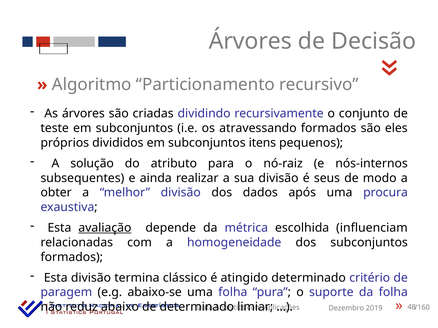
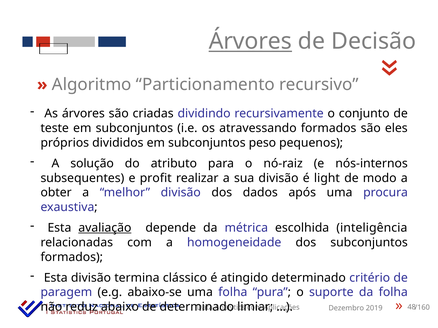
Árvores at (250, 41) underline: none -> present
itens: itens -> peso
ainda: ainda -> profit
seus: seus -> light
influenciam: influenciam -> inteligência
